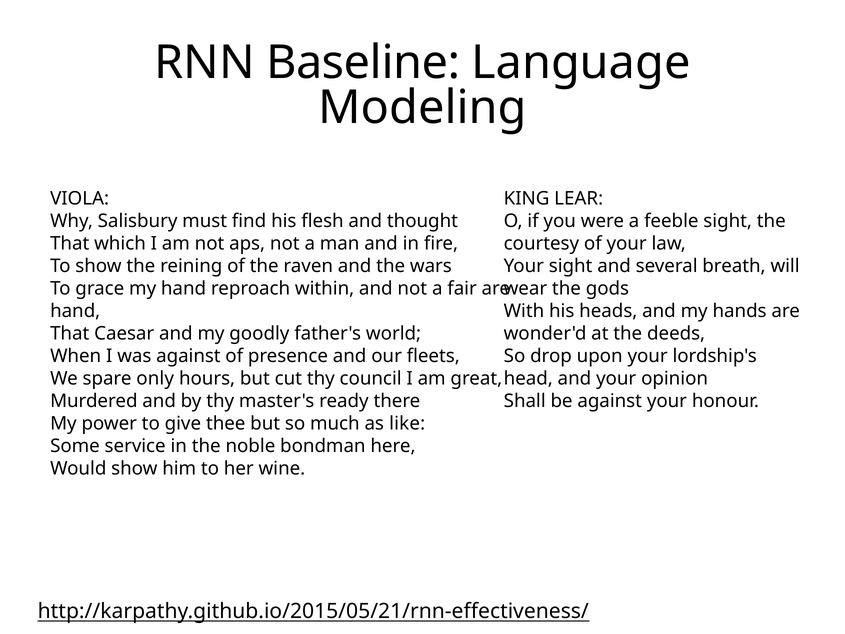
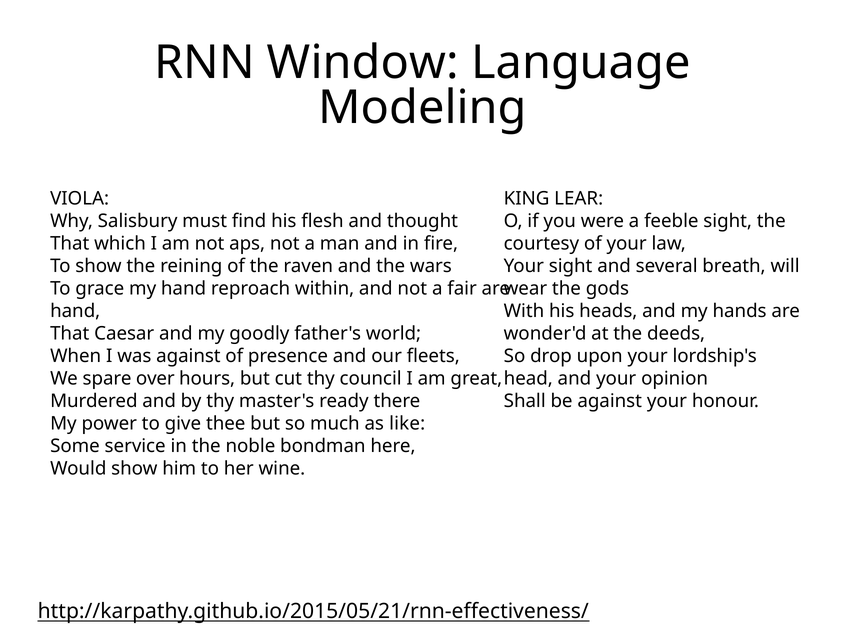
Baseline: Baseline -> Window
only: only -> over
